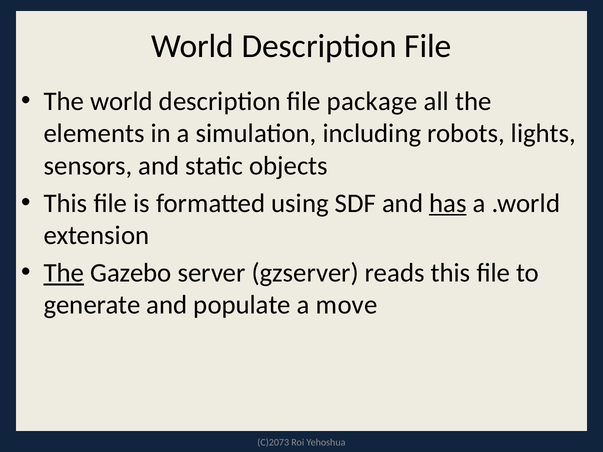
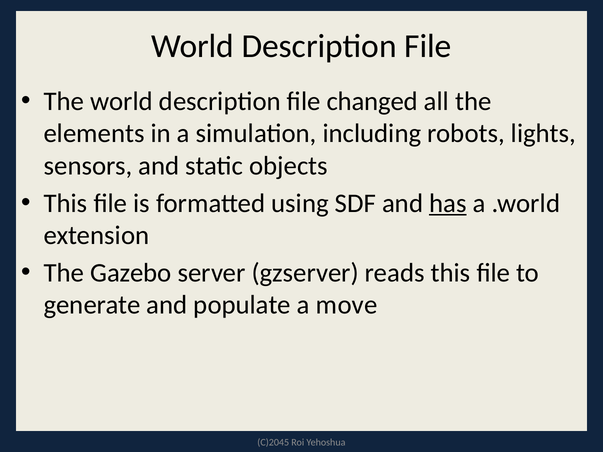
package: package -> changed
The at (64, 273) underline: present -> none
C)2073: C)2073 -> C)2045
